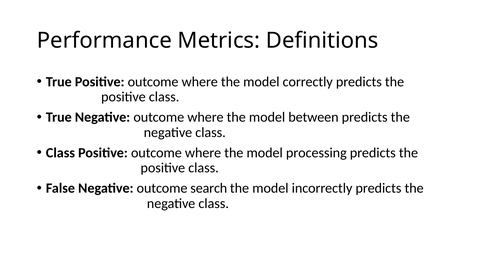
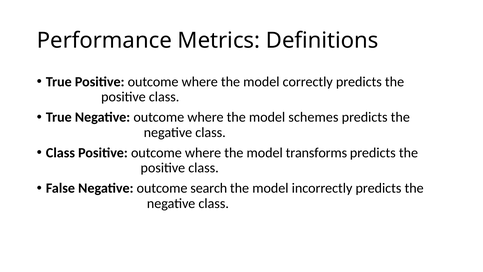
between: between -> schemes
processing: processing -> transforms
